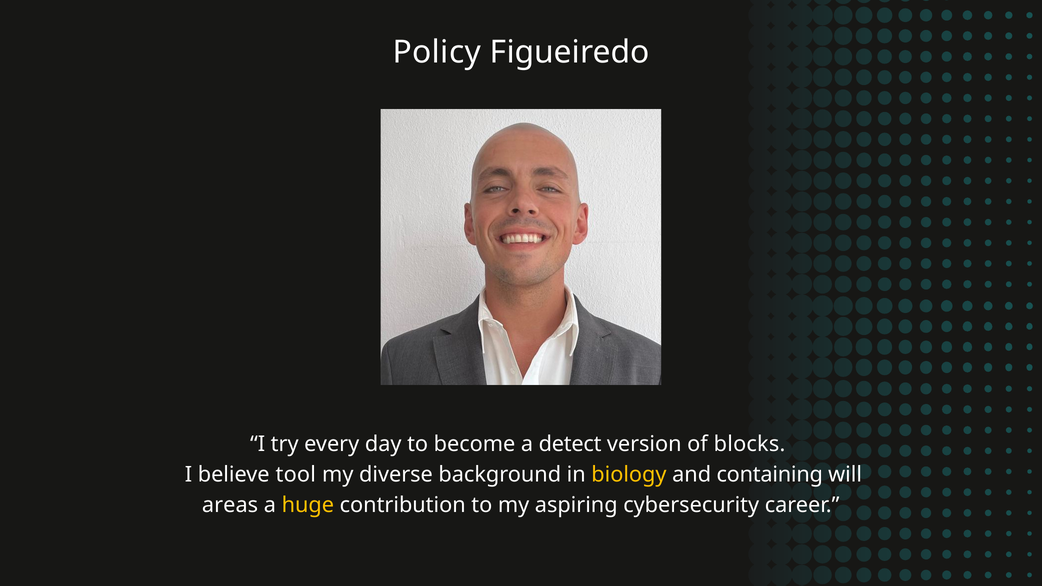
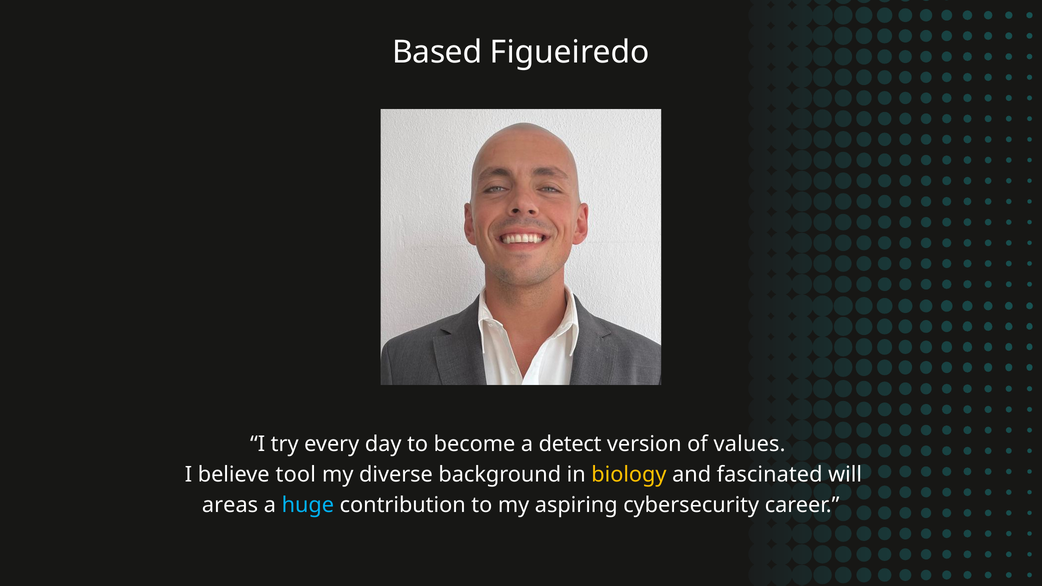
Policy: Policy -> Based
blocks: blocks -> values
containing: containing -> fascinated
huge colour: yellow -> light blue
